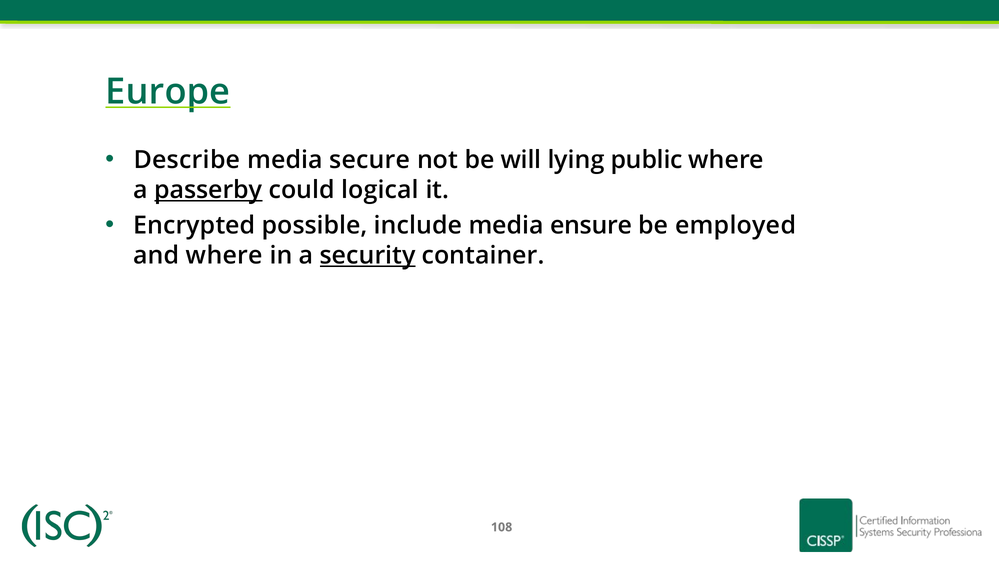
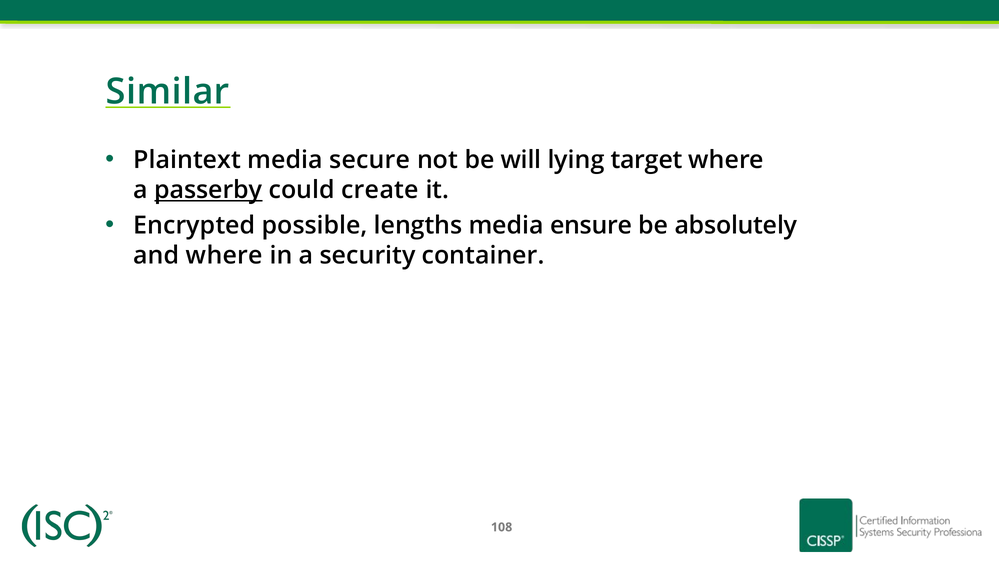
Europe: Europe -> Similar
Describe: Describe -> Plaintext
public: public -> target
logical: logical -> create
include: include -> lengths
employed: employed -> absolutely
security underline: present -> none
